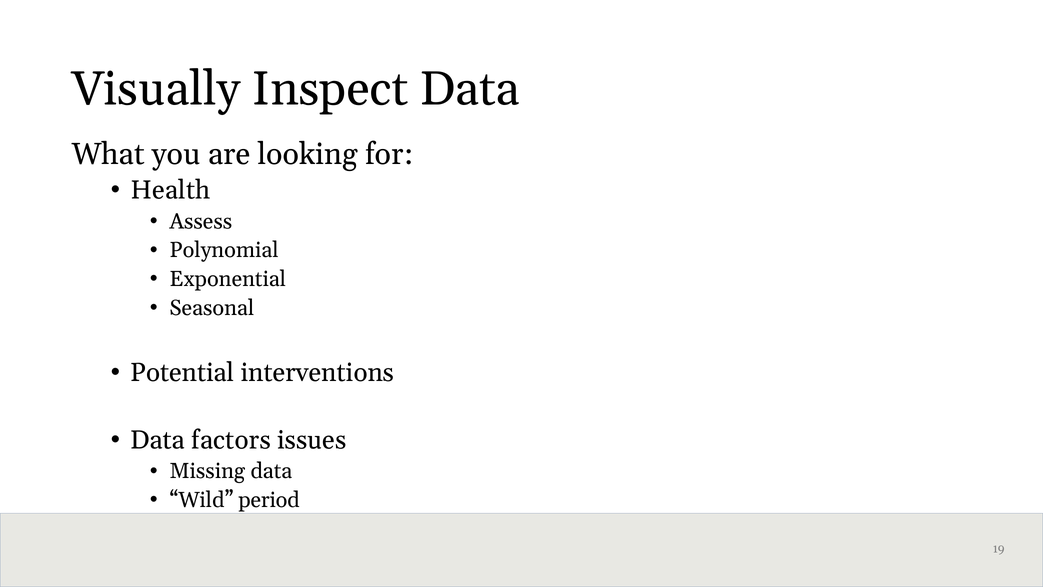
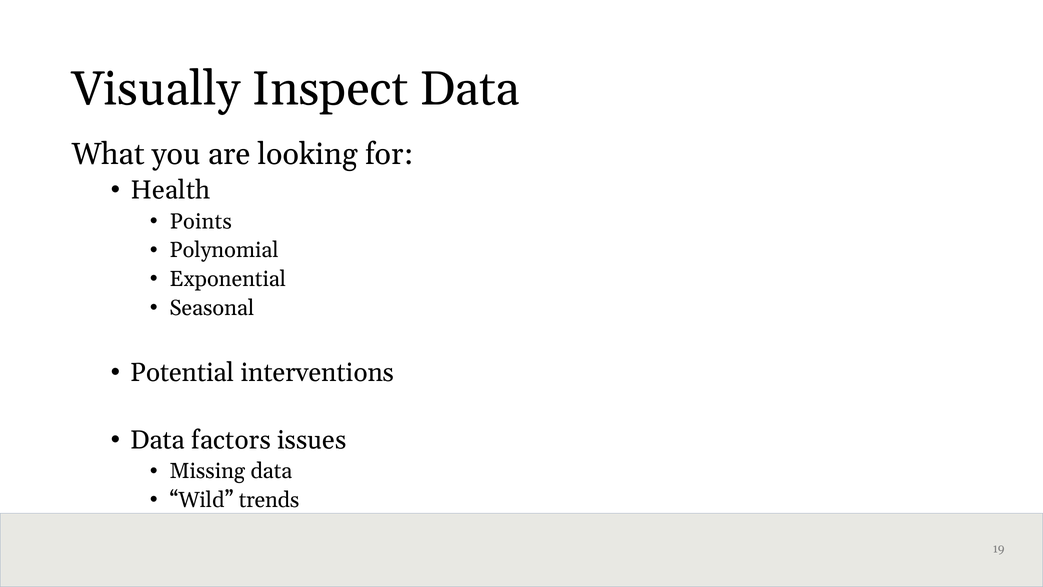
Assess: Assess -> Points
period: period -> trends
